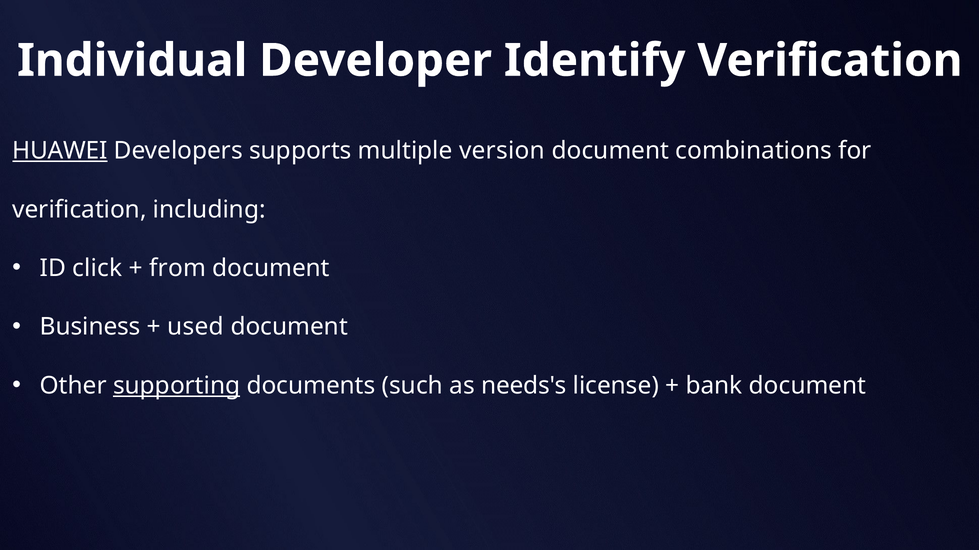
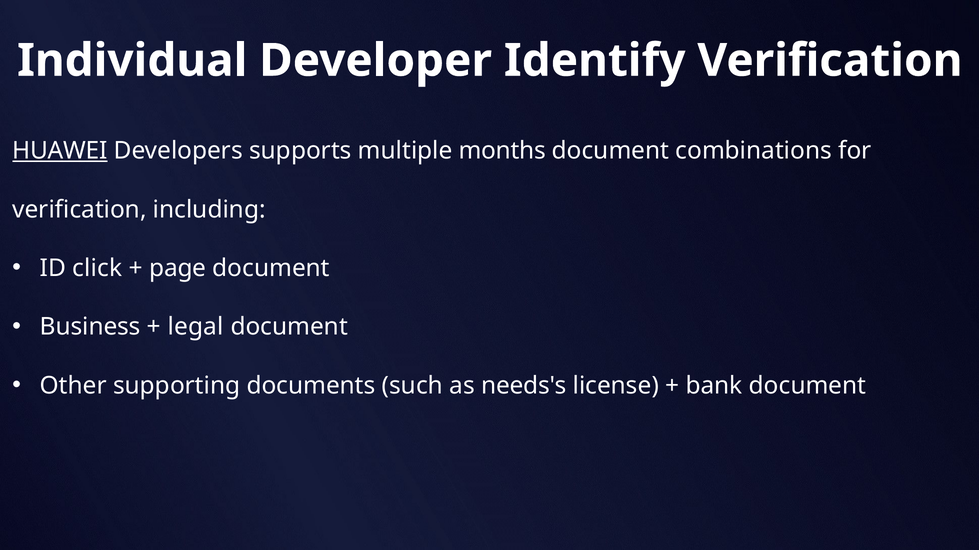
version: version -> months
from: from -> page
used: used -> legal
supporting underline: present -> none
